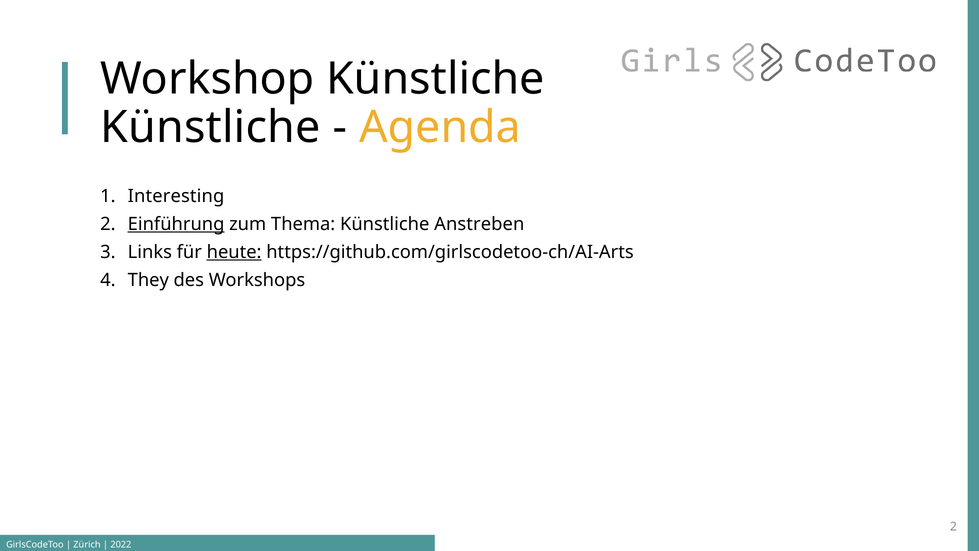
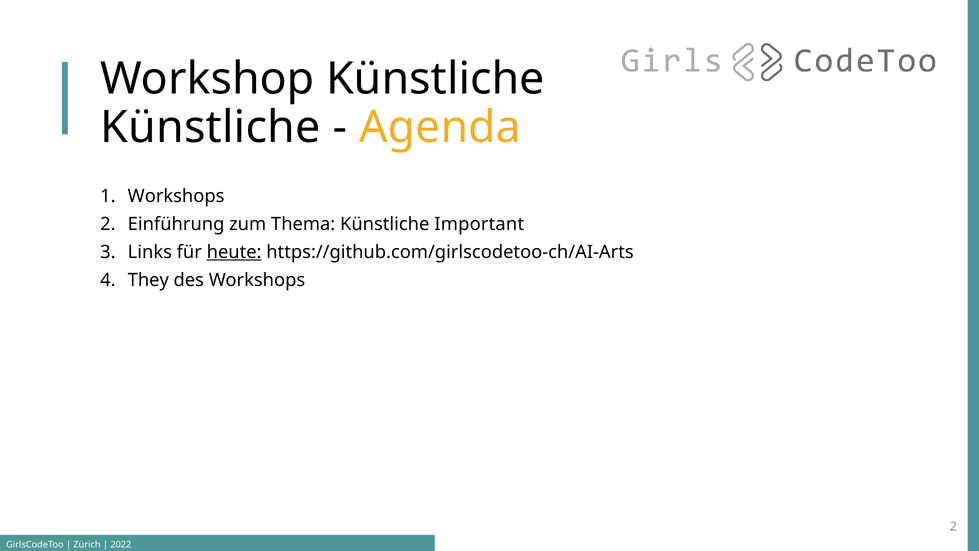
Interesting at (176, 196): Interesting -> Workshops
Einführung underline: present -> none
Anstreben: Anstreben -> Important
